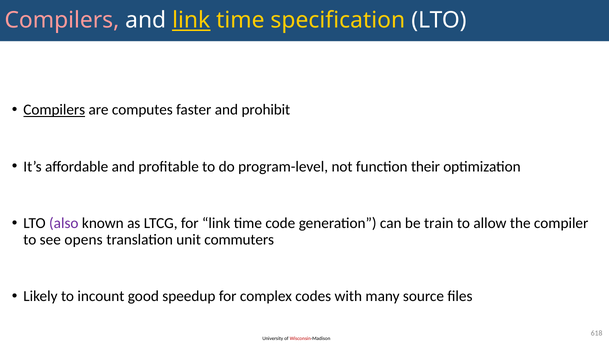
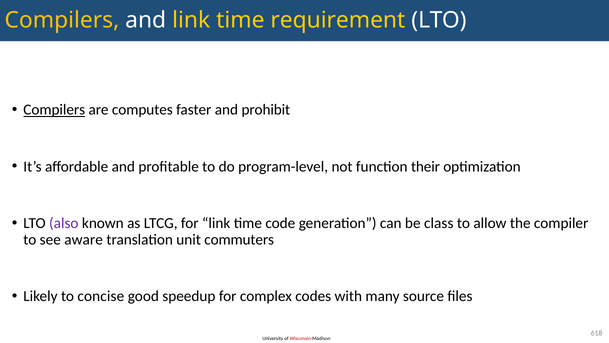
Compilers at (62, 20) colour: pink -> yellow
link at (191, 20) underline: present -> none
specification: specification -> requirement
train: train -> class
opens: opens -> aware
incount: incount -> concise
